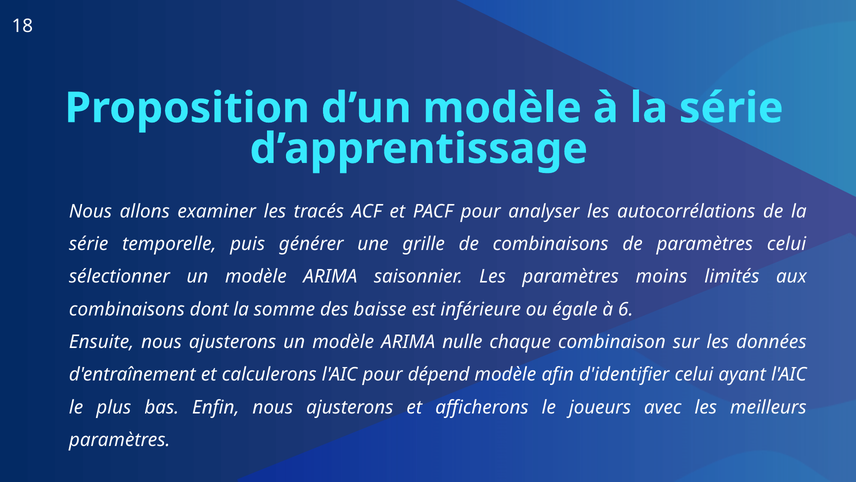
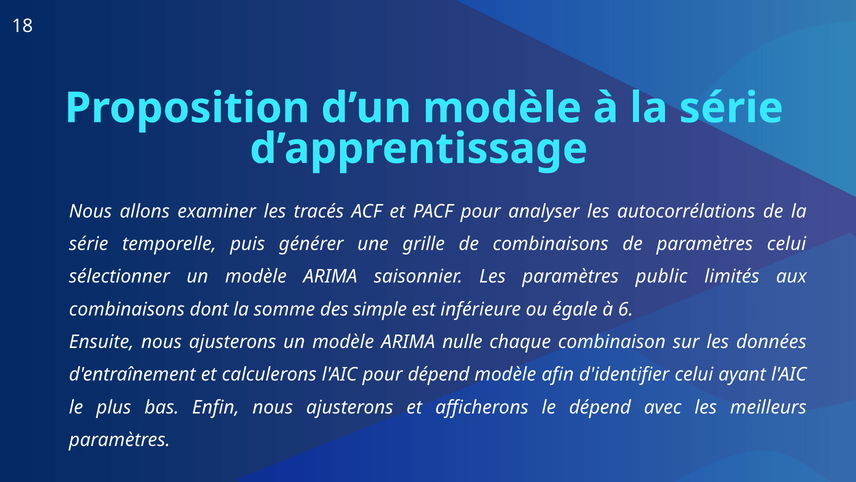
moins: moins -> public
baisse: baisse -> simple
le joueurs: joueurs -> dépend
